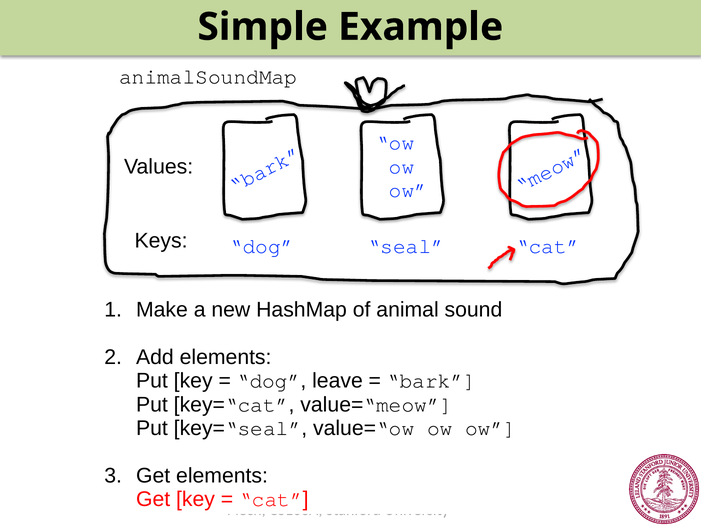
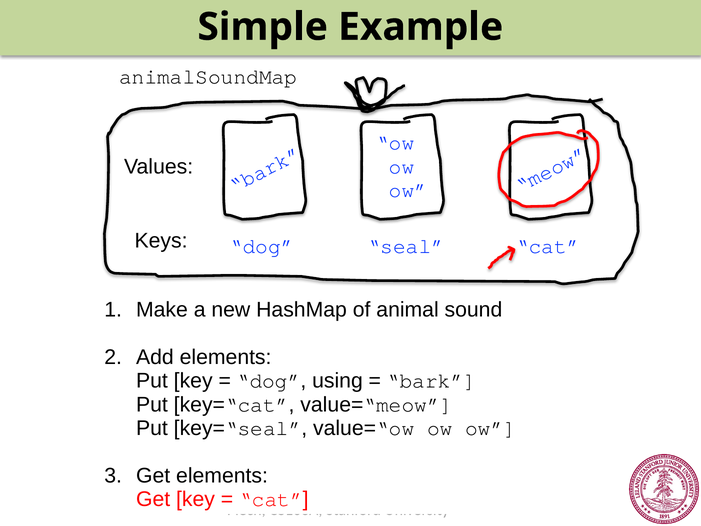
leave: leave -> using
